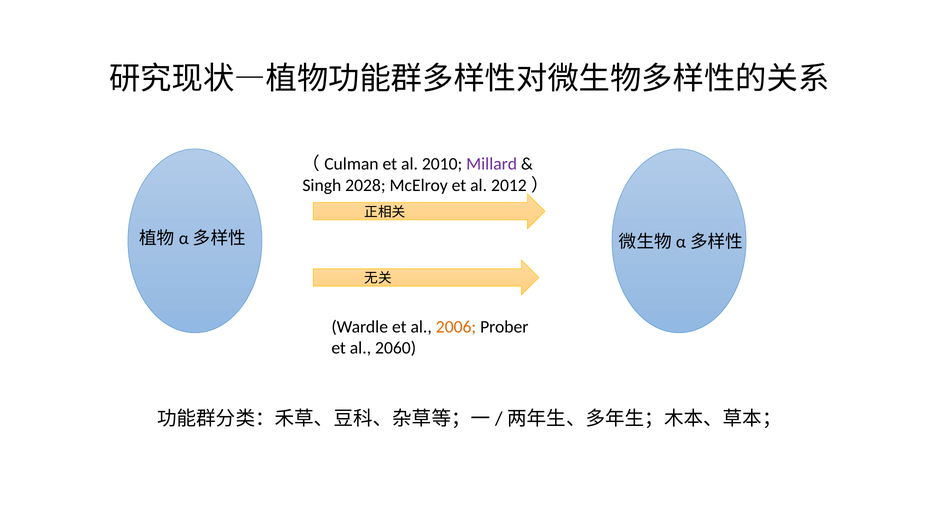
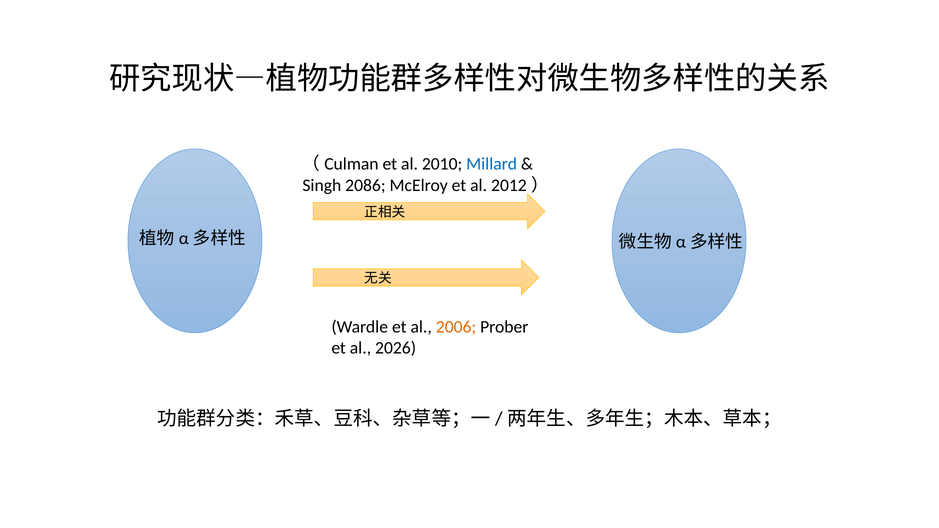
Millard colour: purple -> blue
2028: 2028 -> 2086
2060: 2060 -> 2026
